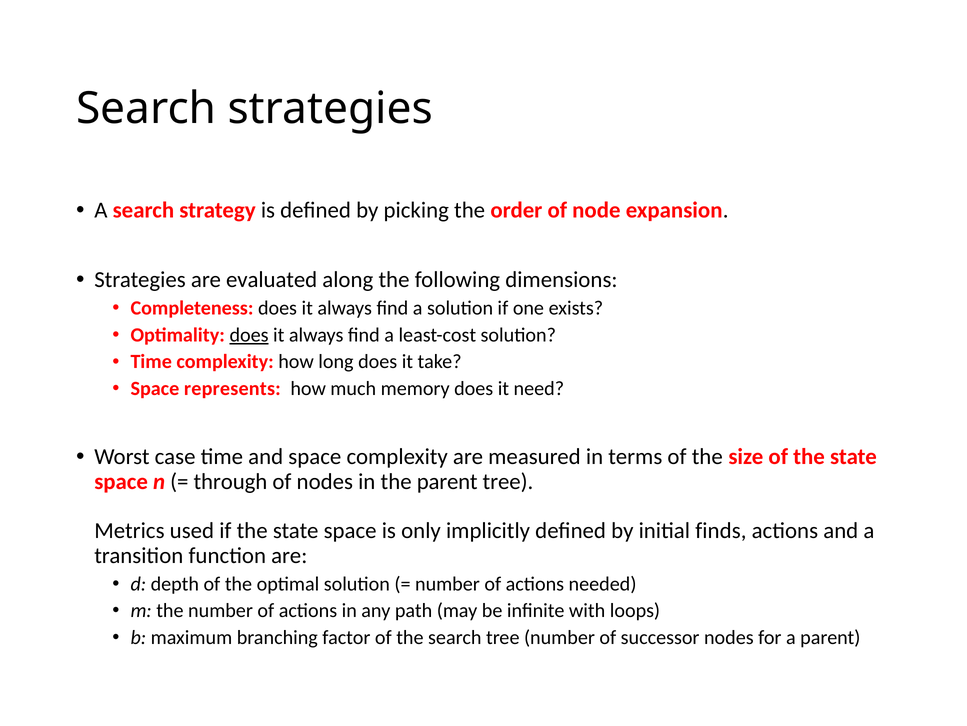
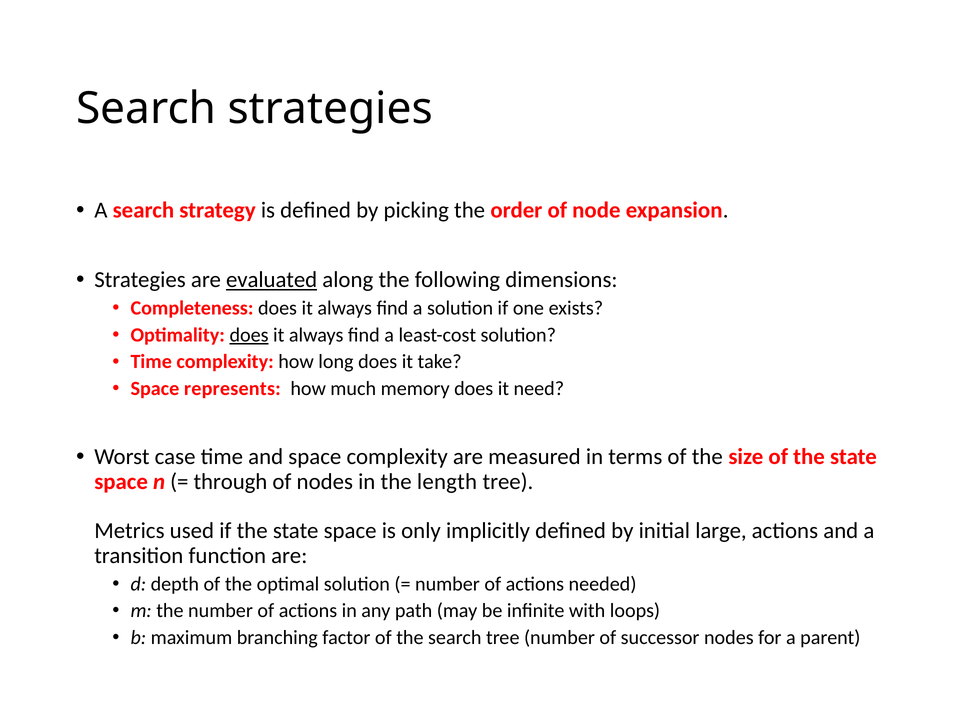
evaluated underline: none -> present
the parent: parent -> length
finds: finds -> large
